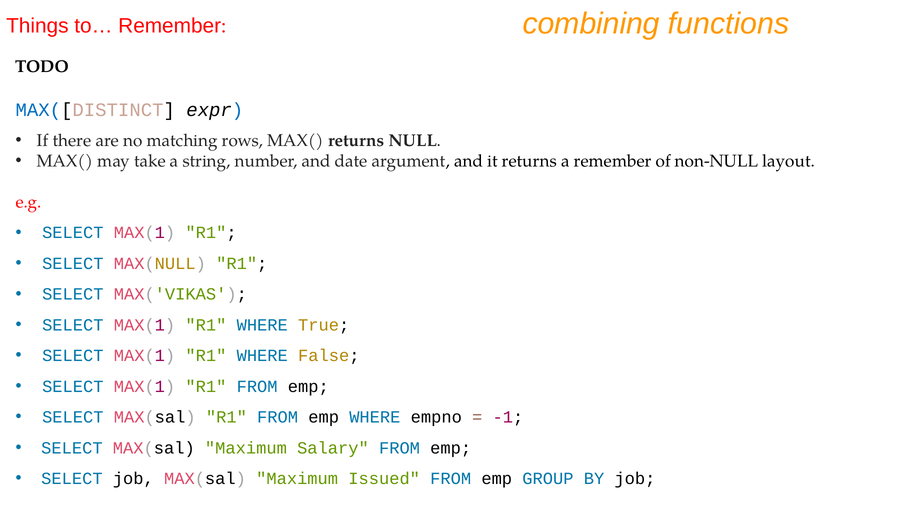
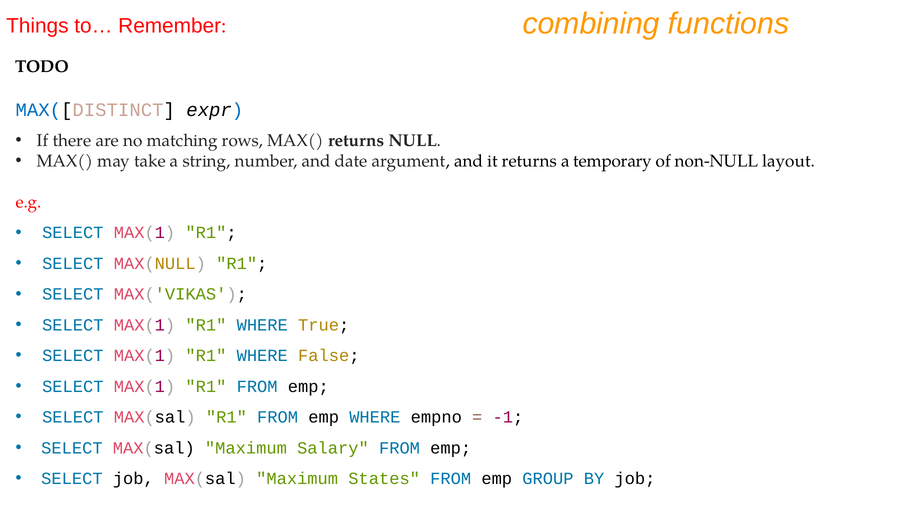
a remember: remember -> temporary
Issued: Issued -> States
